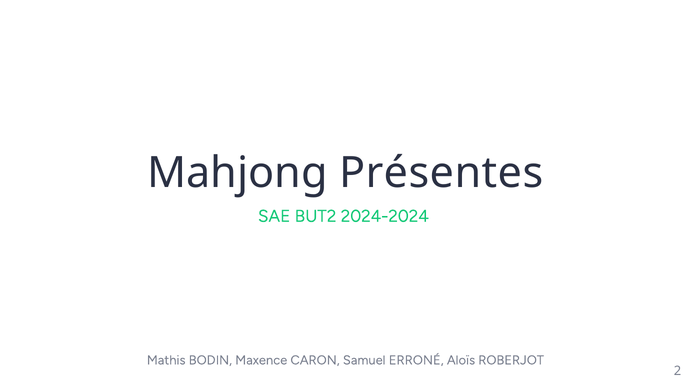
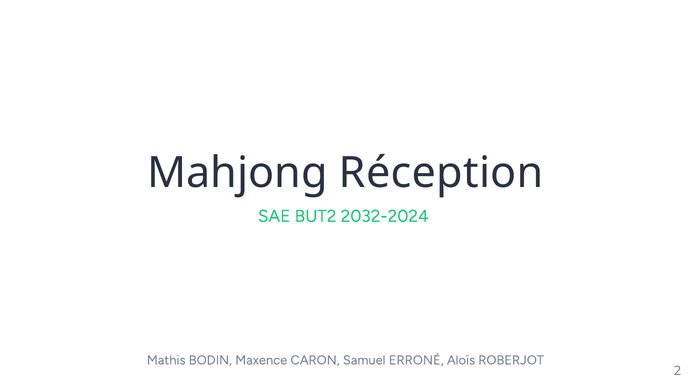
Présentes: Présentes -> Réception
2024-2024: 2024-2024 -> 2032-2024
